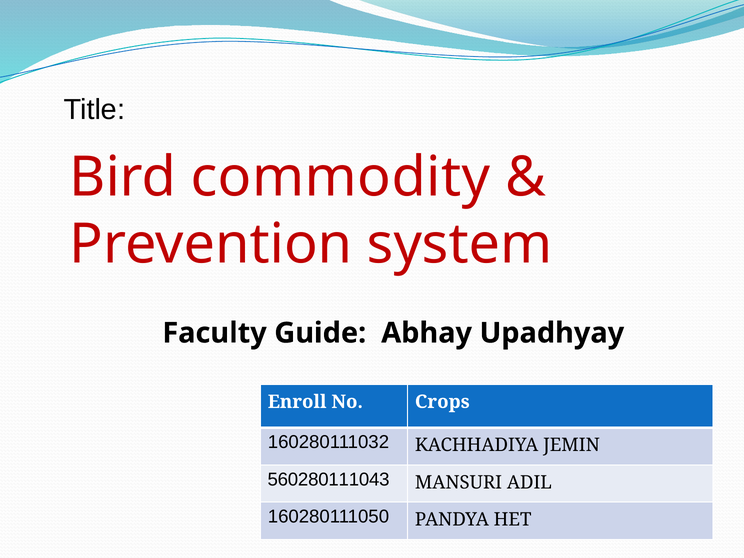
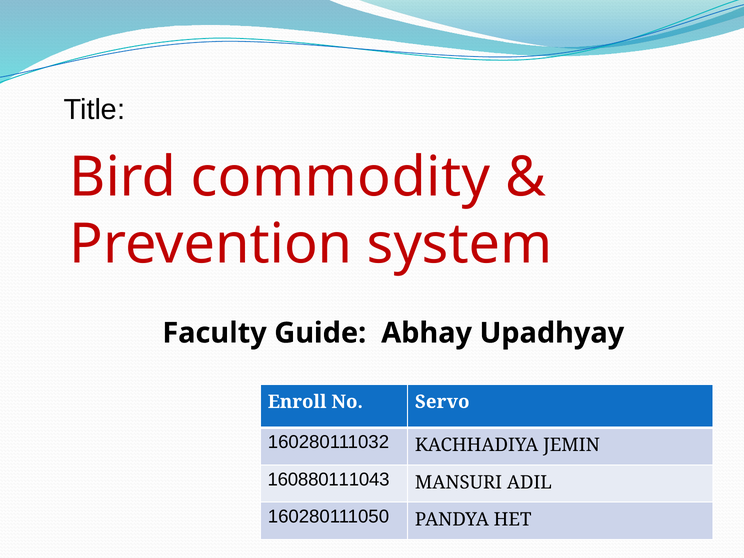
Crops: Crops -> Servo
560280111043: 560280111043 -> 160880111043
